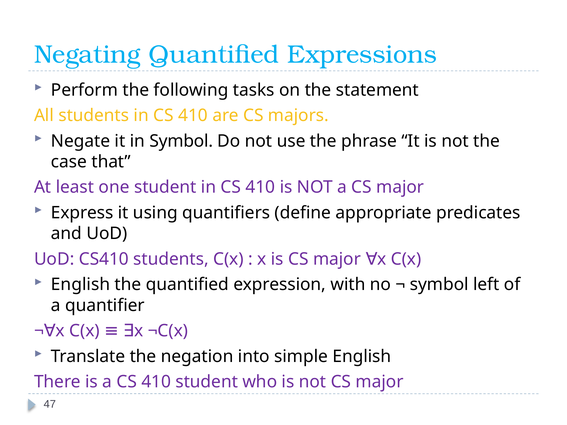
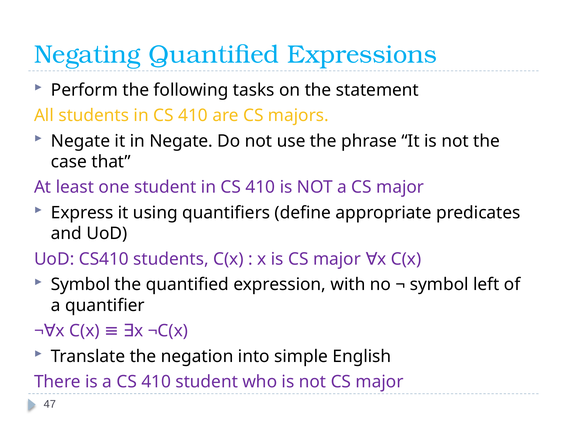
in Symbol: Symbol -> Negate
English at (81, 285): English -> Symbol
